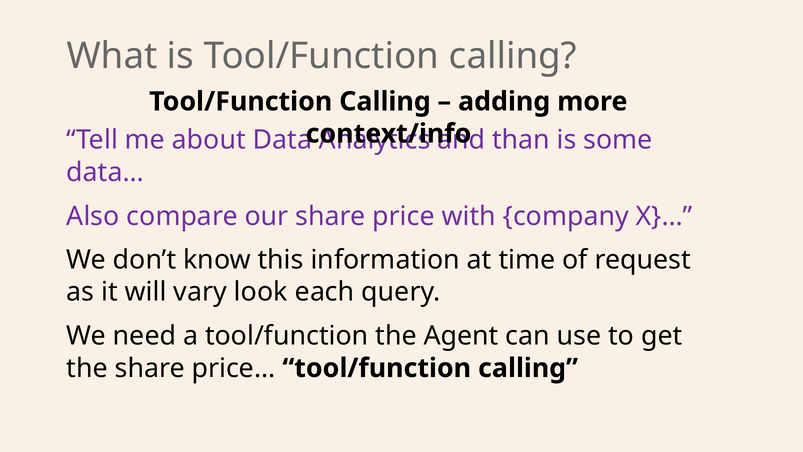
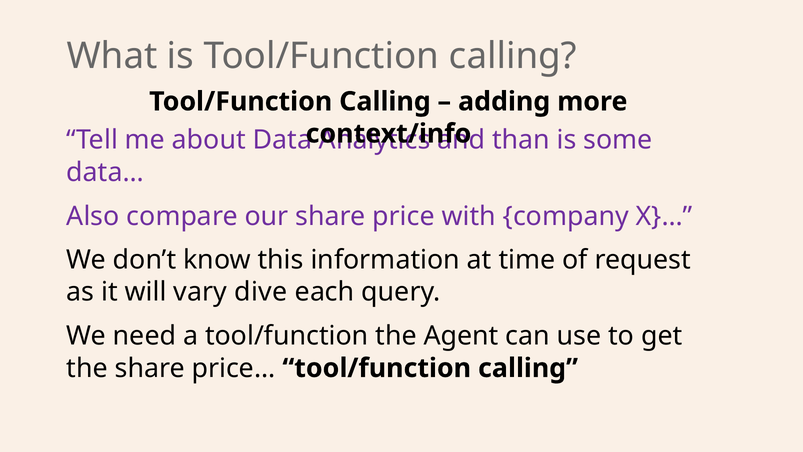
look: look -> dive
